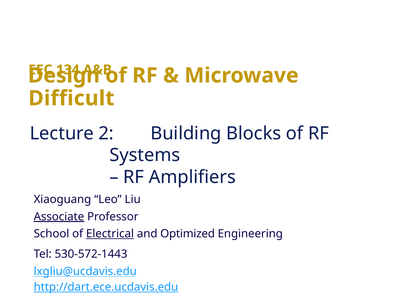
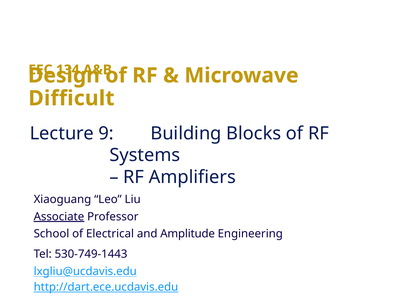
2: 2 -> 9
Electrical underline: present -> none
Optimized: Optimized -> Amplitude
530-572-1443: 530-572-1443 -> 530-749-1443
